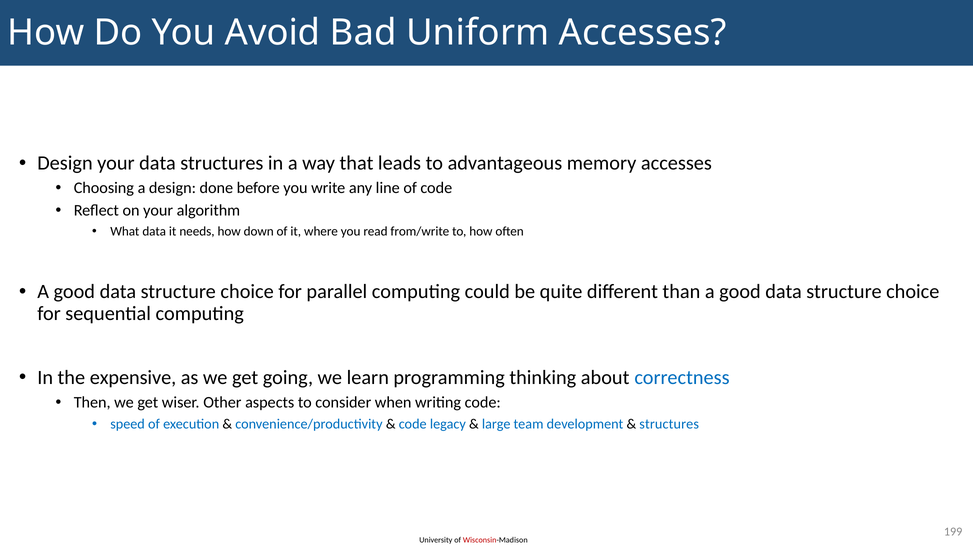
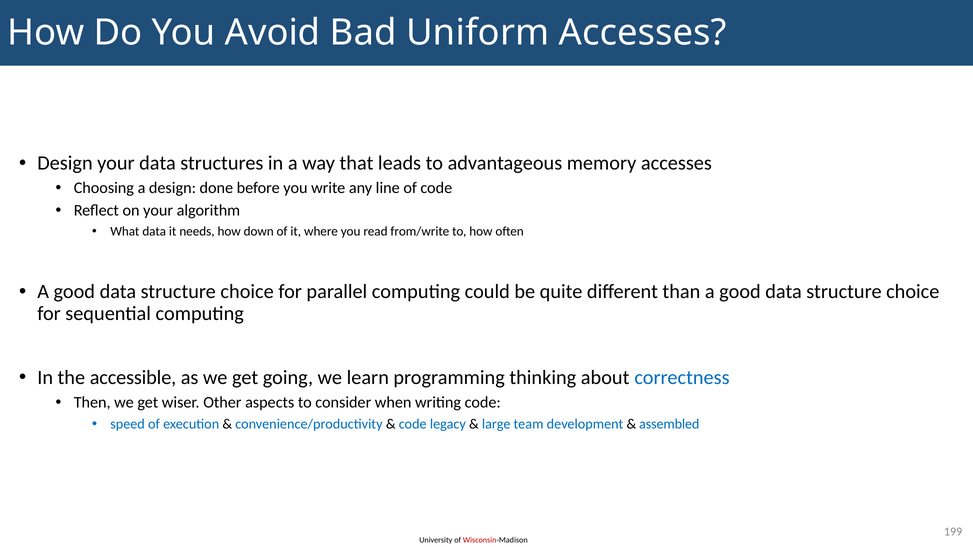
expensive: expensive -> accessible
structures at (669, 424): structures -> assembled
